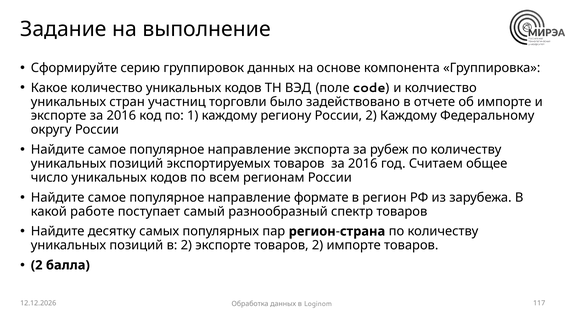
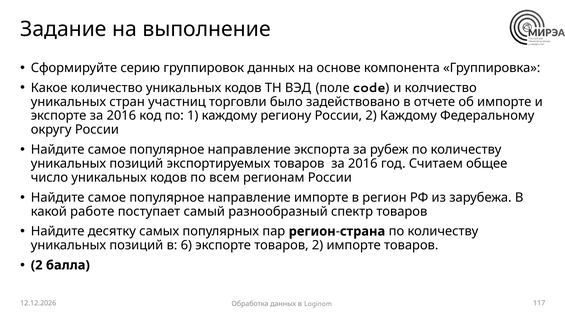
направление формате: формате -> импорте
в 2: 2 -> 6
